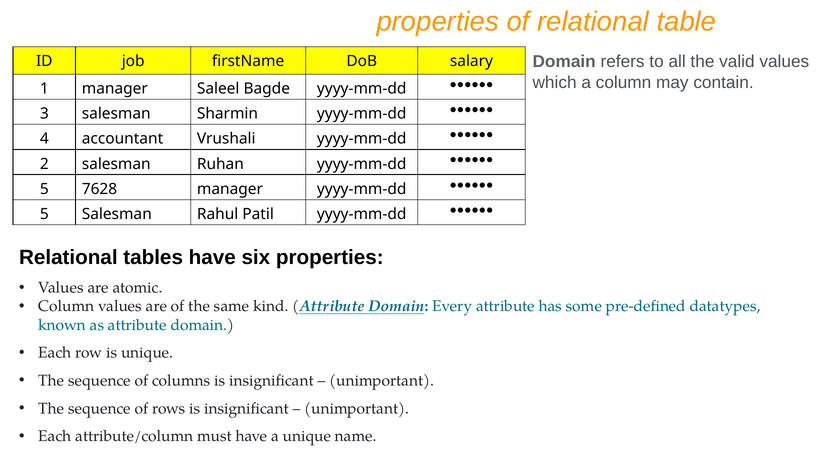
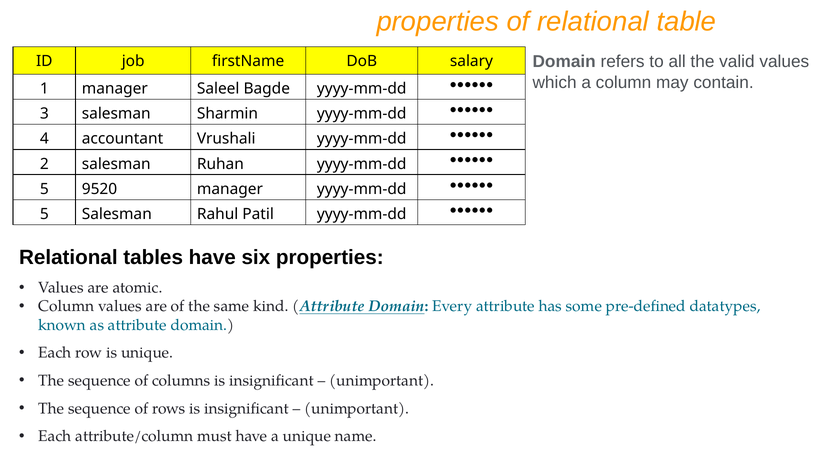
7628: 7628 -> 9520
